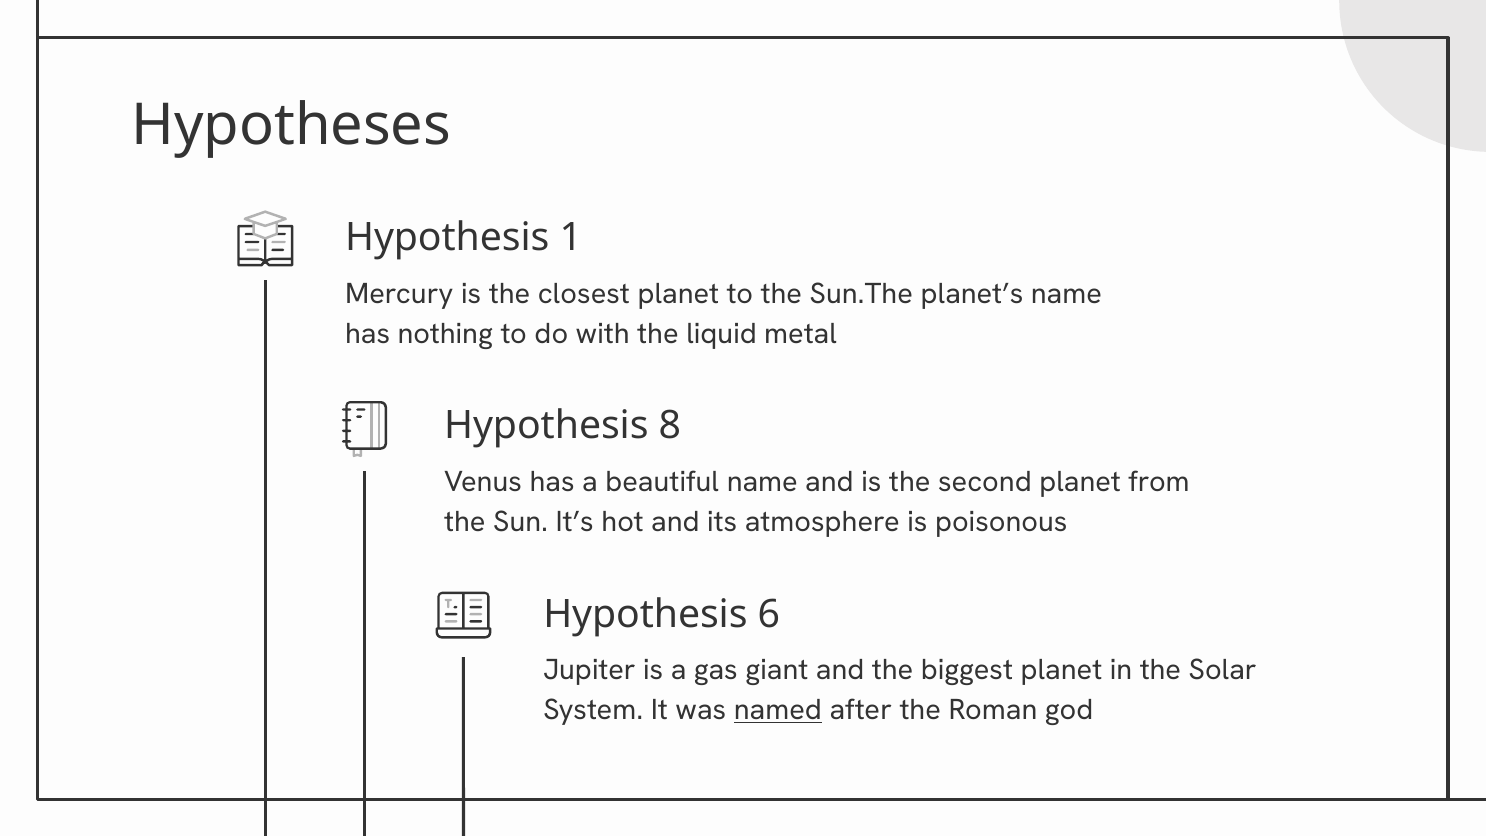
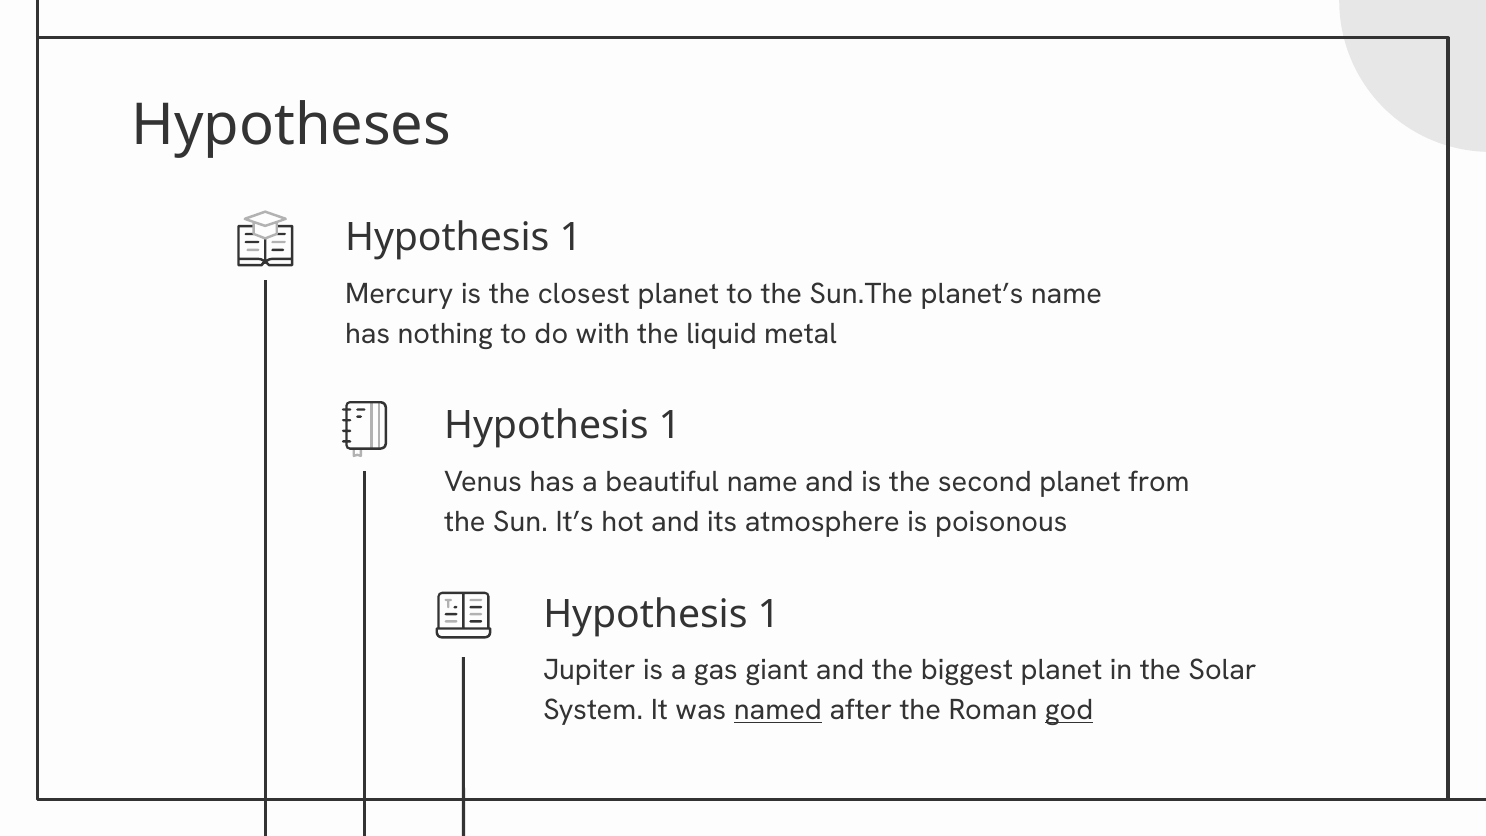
8 at (670, 426): 8 -> 1
6 at (769, 614): 6 -> 1
god underline: none -> present
